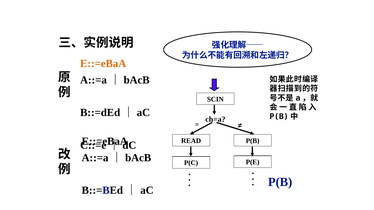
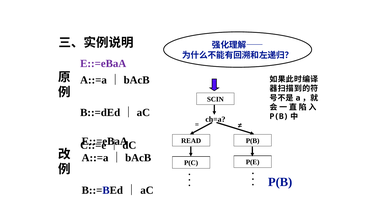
E::=eBaA at (103, 64) colour: orange -> purple
